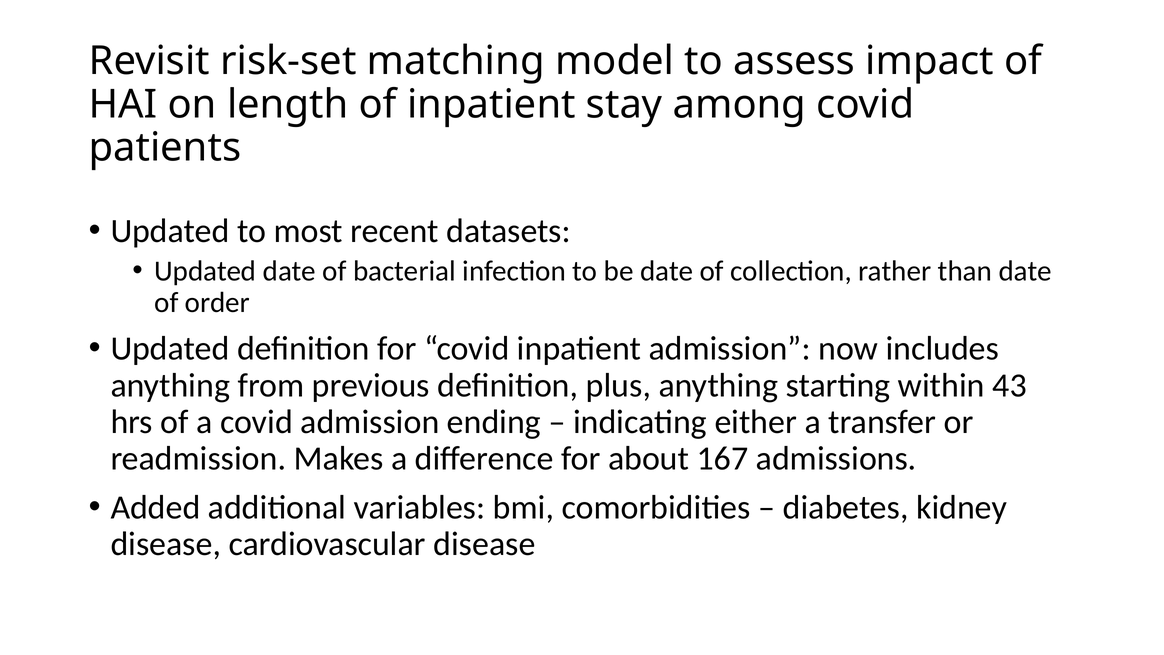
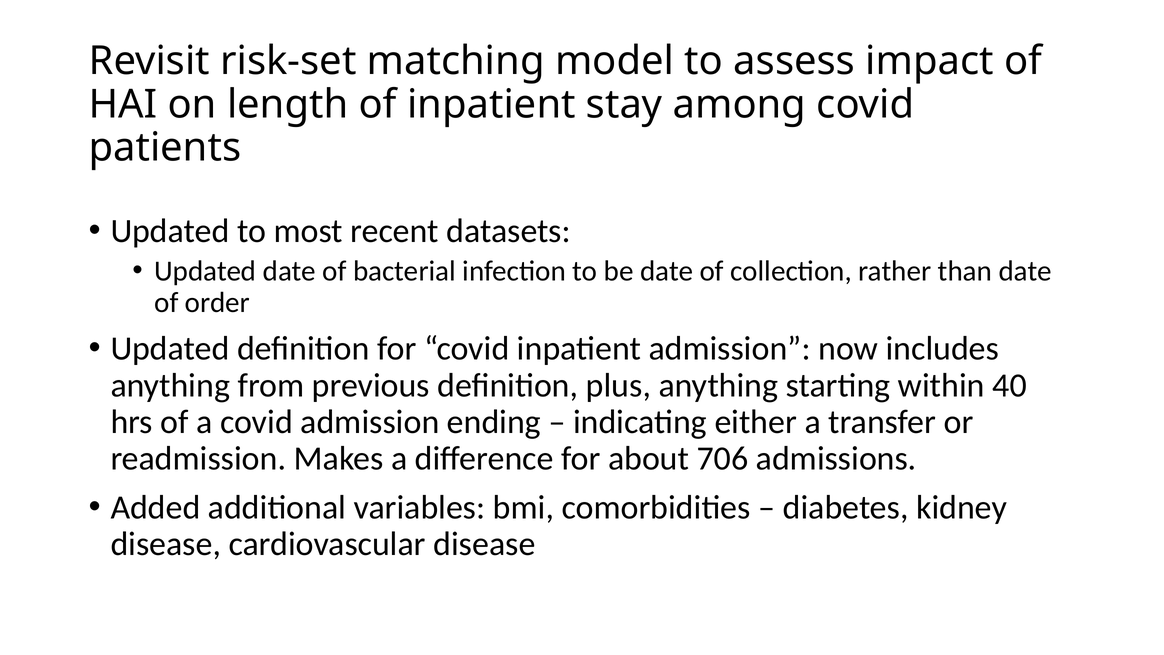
43: 43 -> 40
167: 167 -> 706
